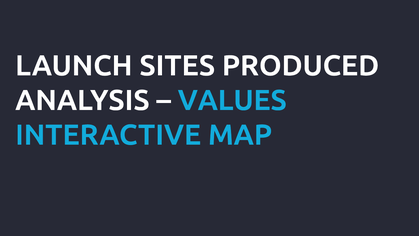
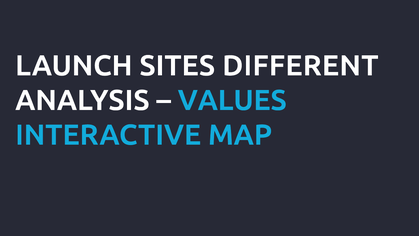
PRODUCED: PRODUCED -> DIFFERENT
